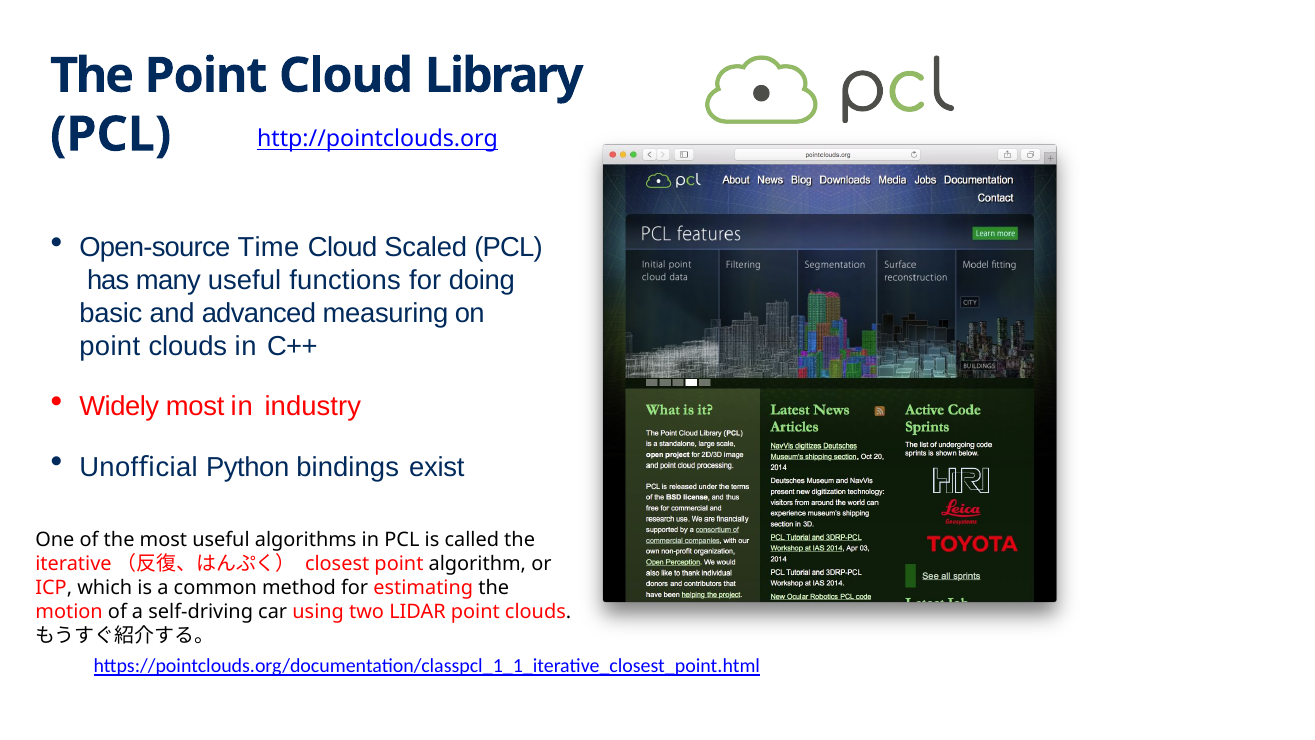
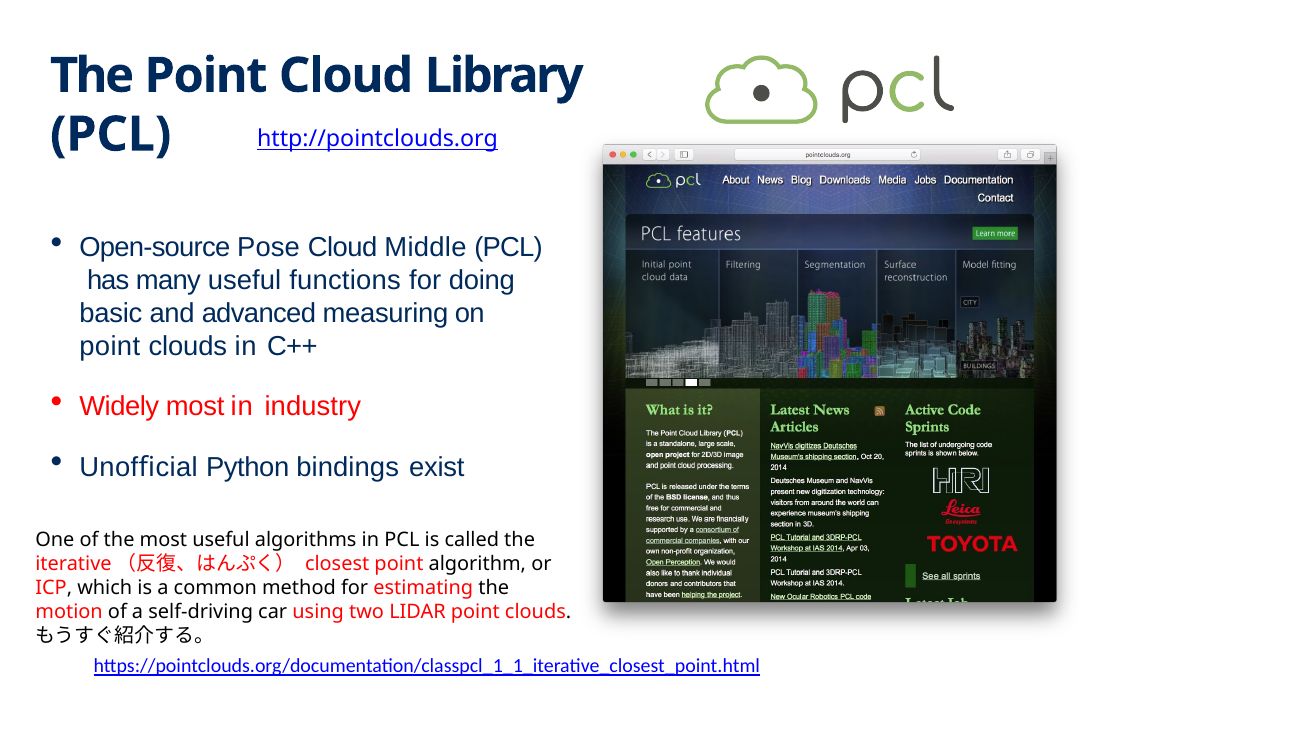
Time: Time -> Pose
Scaled: Scaled -> Middle
